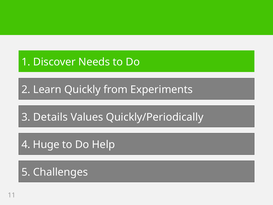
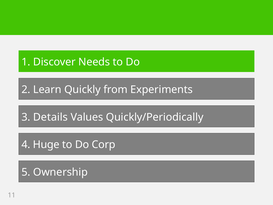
Help: Help -> Corp
Challenges: Challenges -> Ownership
